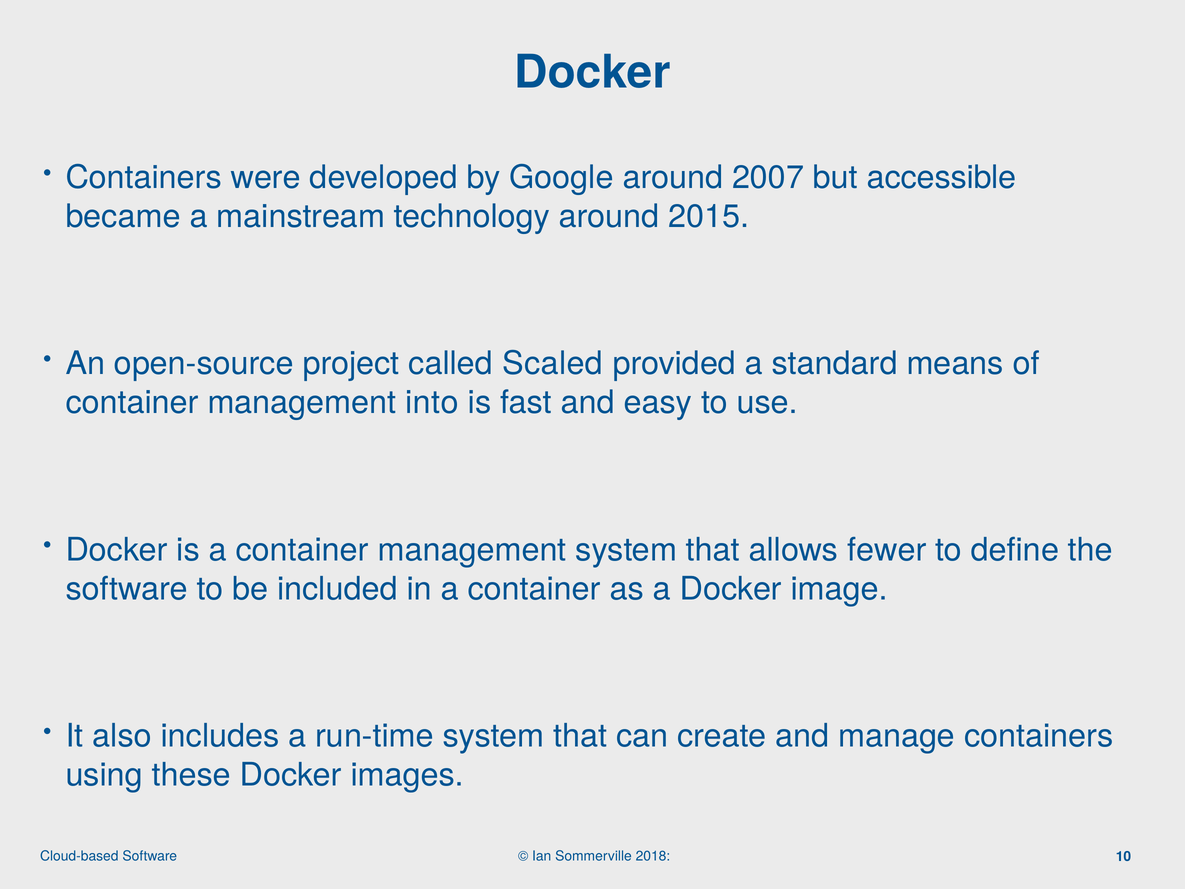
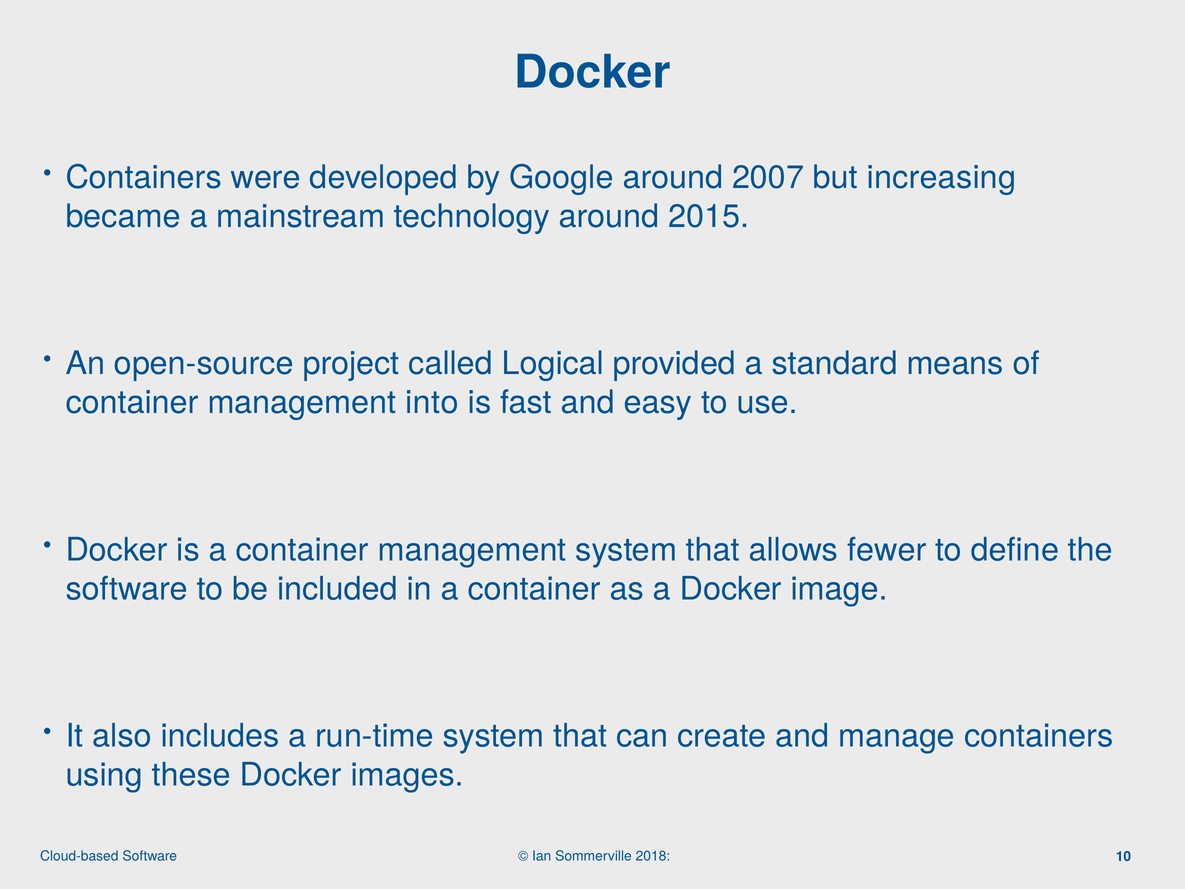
accessible: accessible -> increasing
Scaled: Scaled -> Logical
